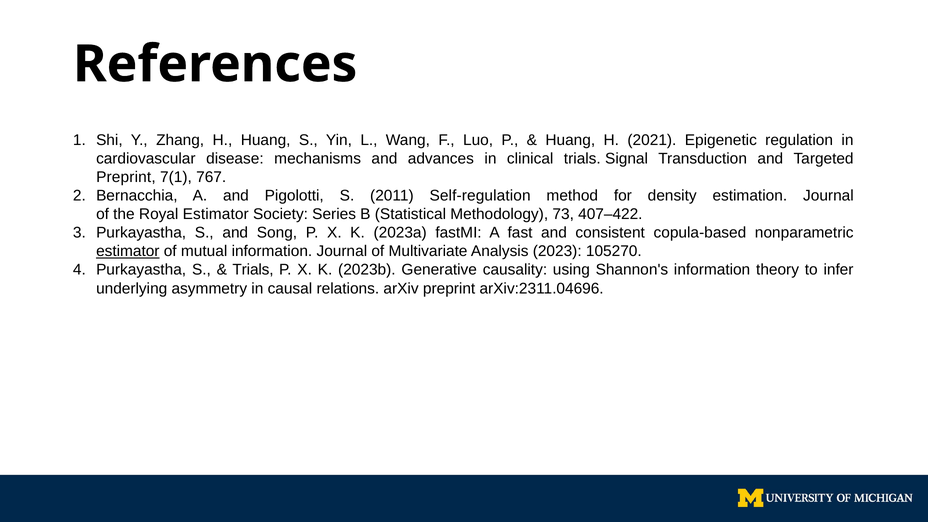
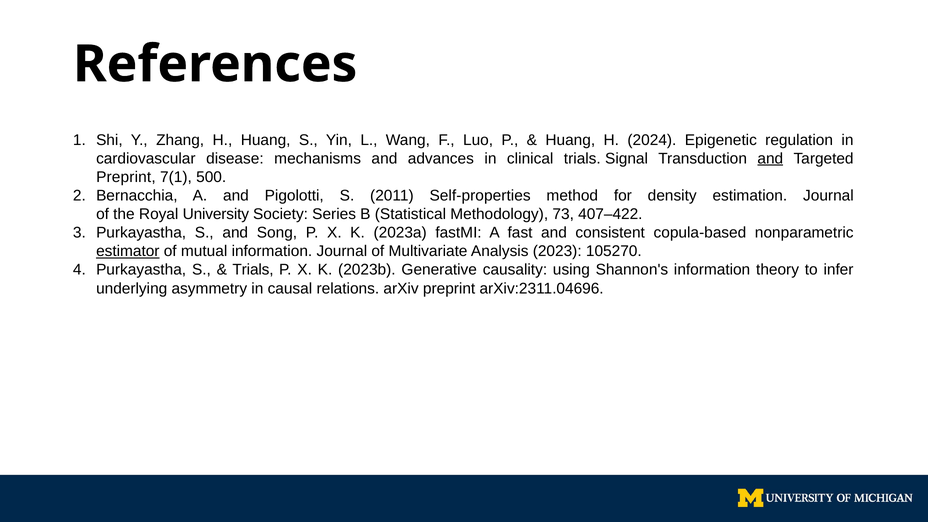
2021: 2021 -> 2024
and at (770, 159) underline: none -> present
767: 767 -> 500
Self-regulation: Self-regulation -> Self-properties
Royal Estimator: Estimator -> University
